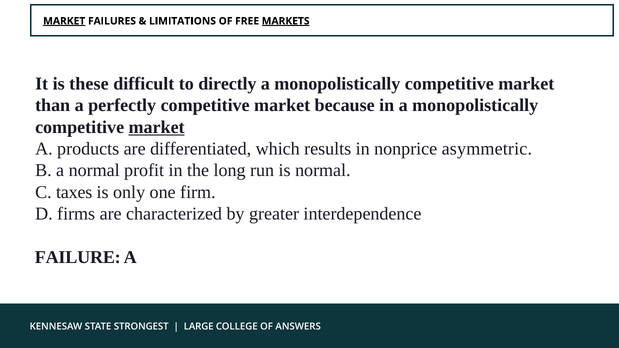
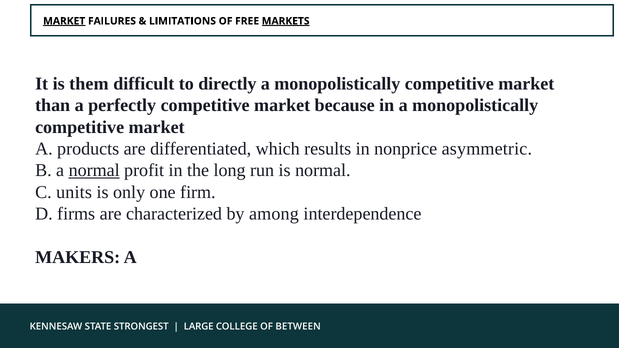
these: these -> them
market at (157, 127) underline: present -> none
normal at (94, 171) underline: none -> present
taxes: taxes -> units
greater: greater -> among
FAILURE: FAILURE -> MAKERS
ANSWERS: ANSWERS -> BETWEEN
